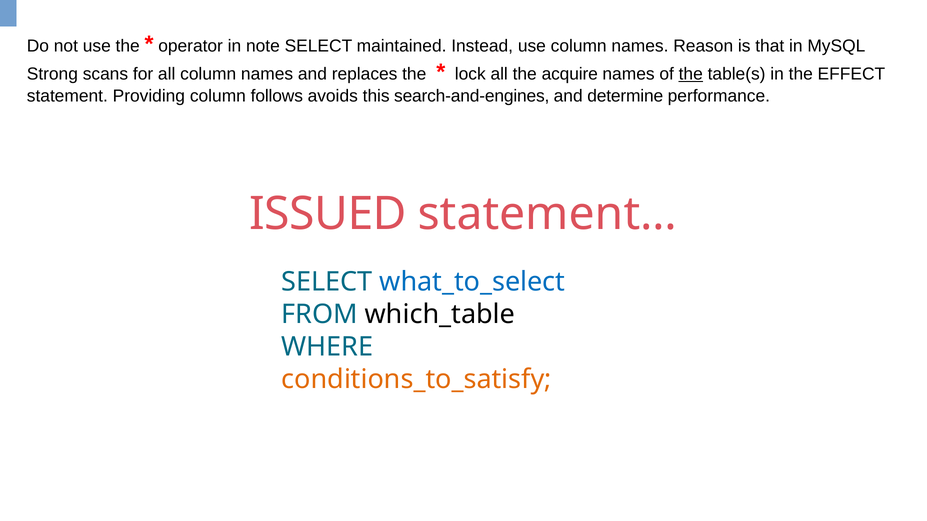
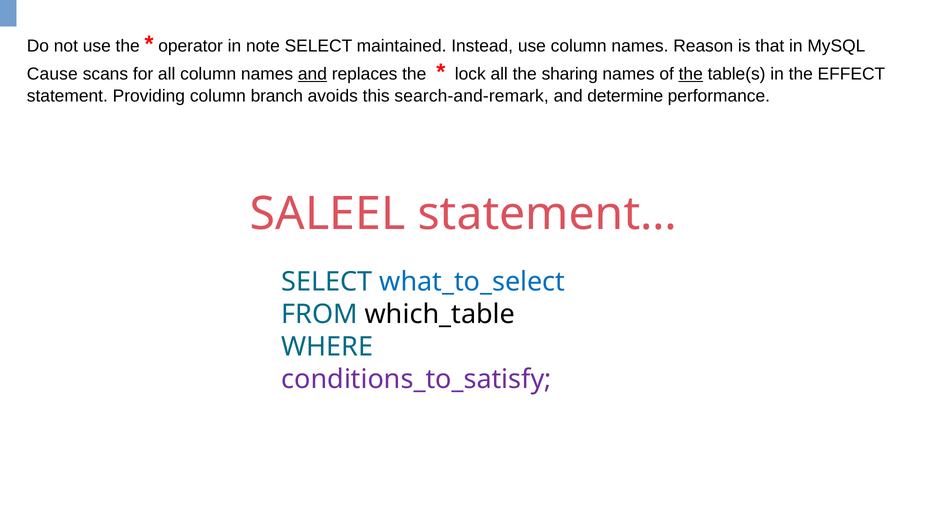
Strong: Strong -> Cause
and at (312, 74) underline: none -> present
acquire: acquire -> sharing
follows: follows -> branch
search-and-engines: search-and-engines -> search-and-remark
ISSUED: ISSUED -> SALEEL
conditions_to_satisfy colour: orange -> purple
